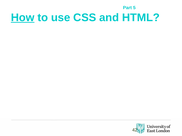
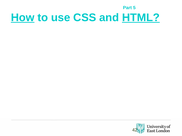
HTML underline: none -> present
